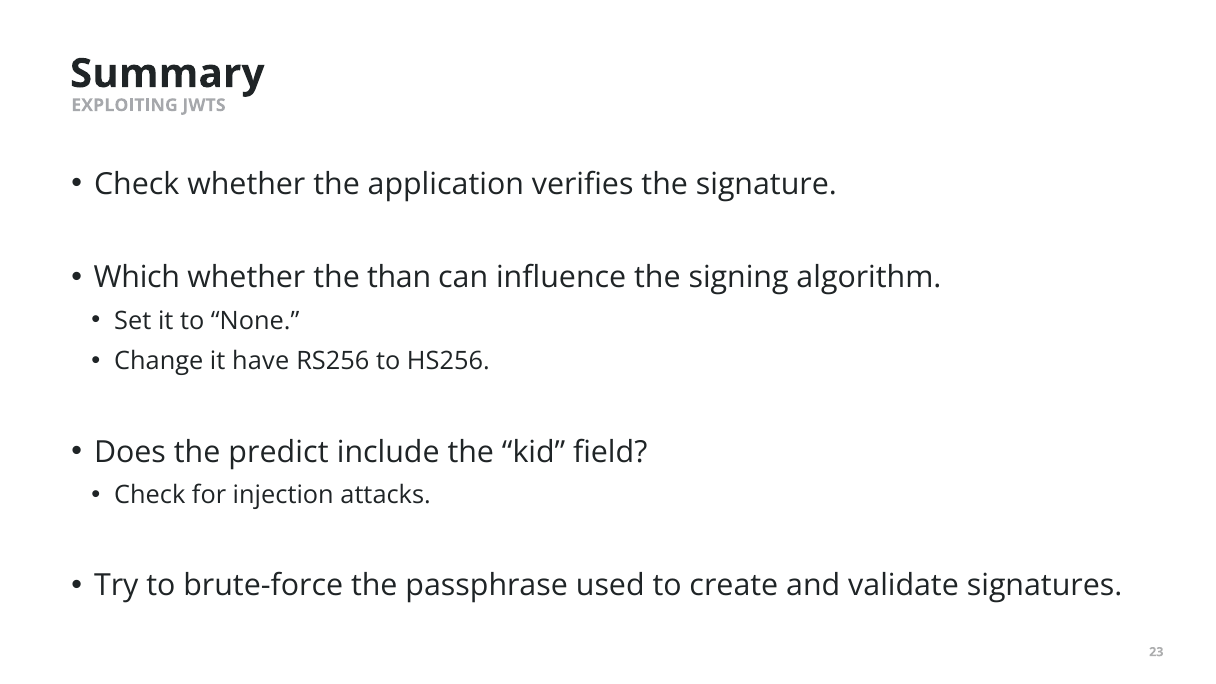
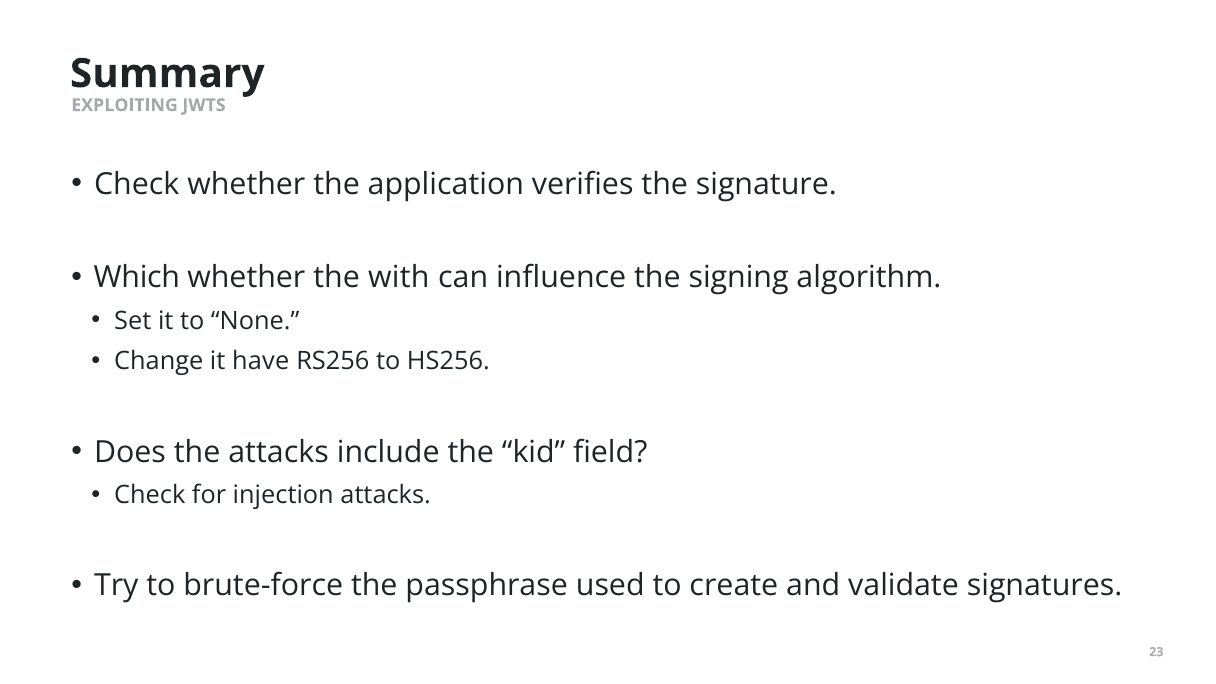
than: than -> with
the predict: predict -> attacks
